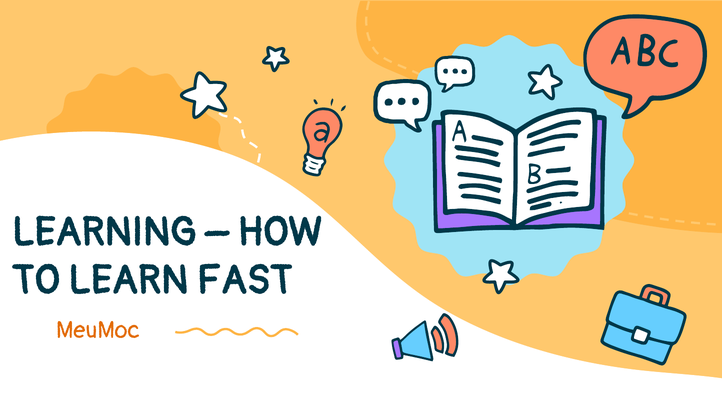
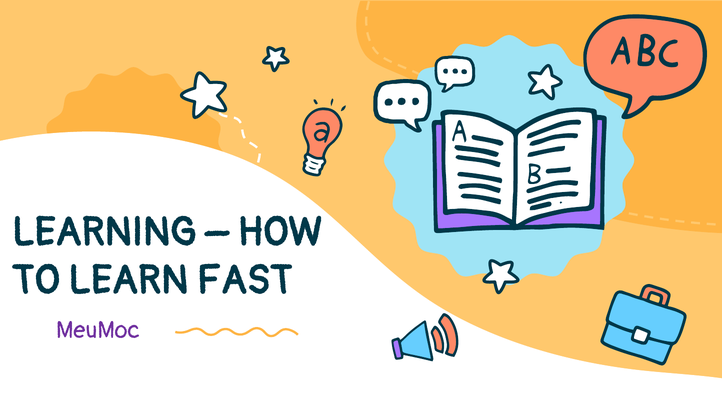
MeuMoc colour: orange -> purple
